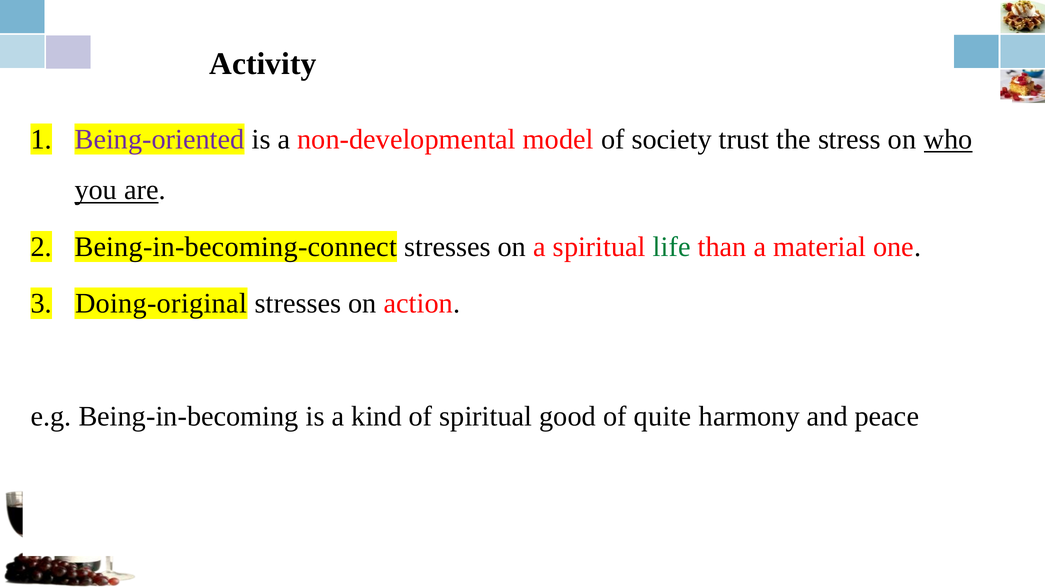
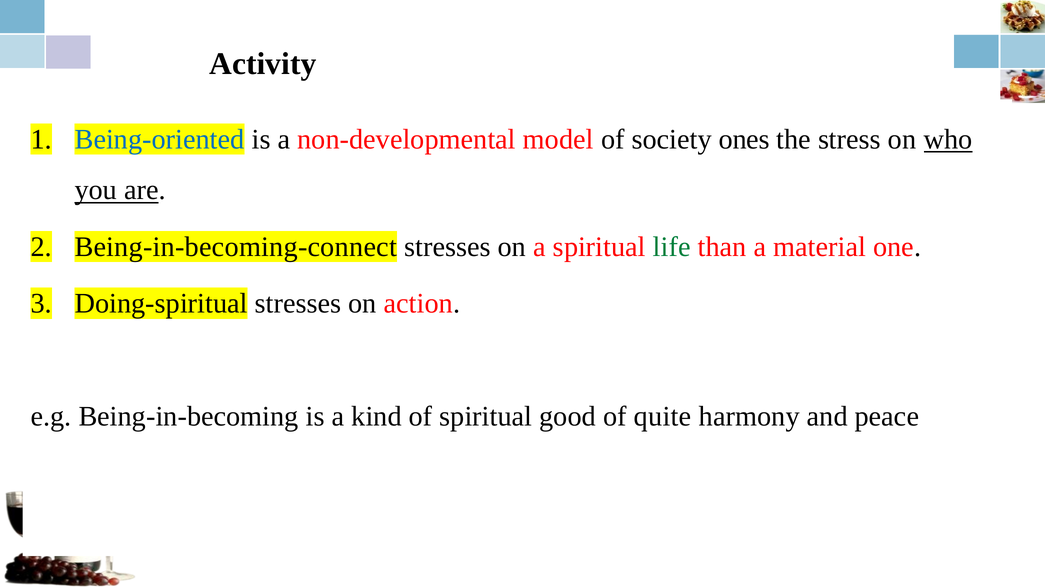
Being-oriented colour: purple -> blue
trust: trust -> ones
Doing-original: Doing-original -> Doing-spiritual
